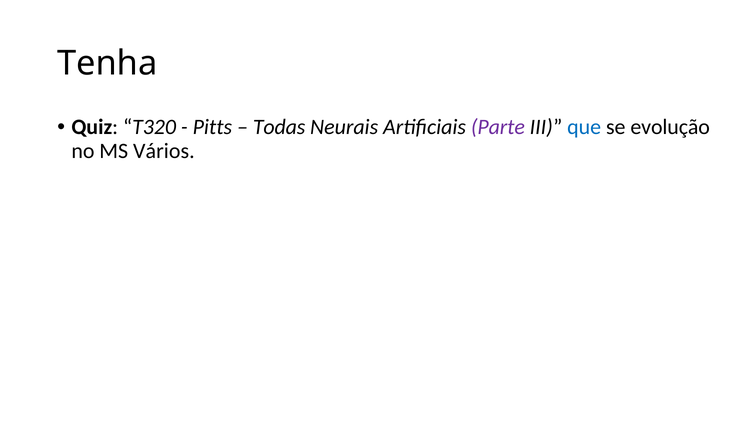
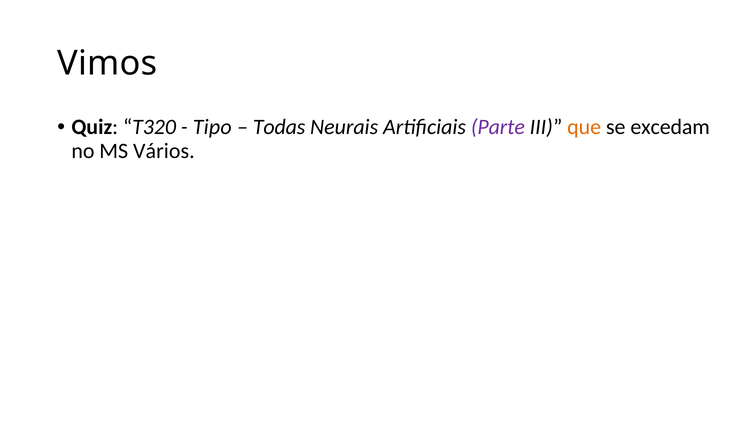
Tenha: Tenha -> Vimos
Pitts: Pitts -> Tipo
que colour: blue -> orange
evolução: evolução -> excedam
